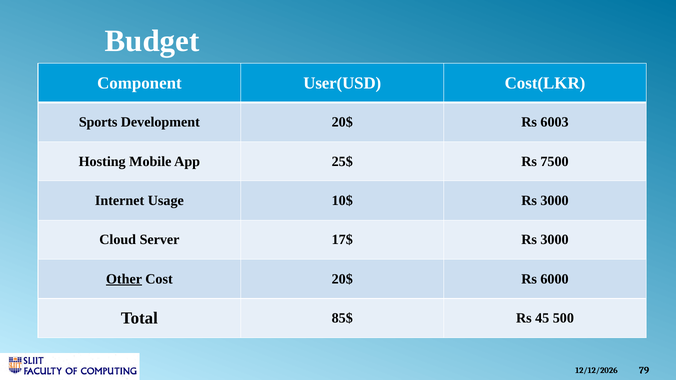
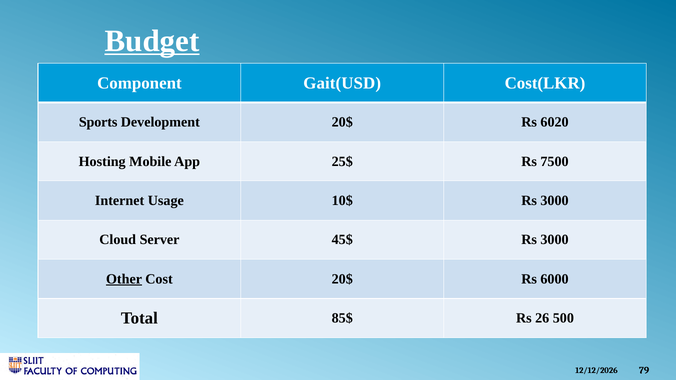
Budget underline: none -> present
User(USD: User(USD -> Gait(USD
6003: 6003 -> 6020
17$: 17$ -> 45$
45: 45 -> 26
